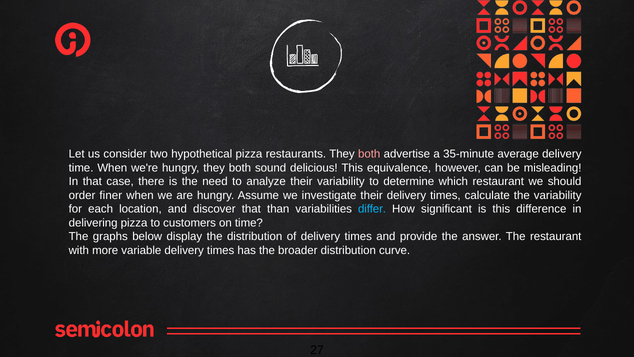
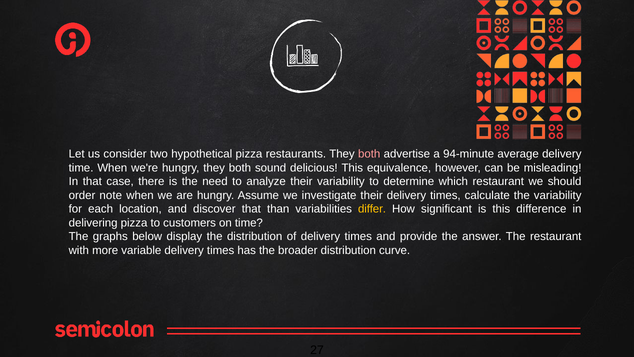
35-minute: 35-minute -> 94-minute
finer: finer -> note
differ colour: light blue -> yellow
